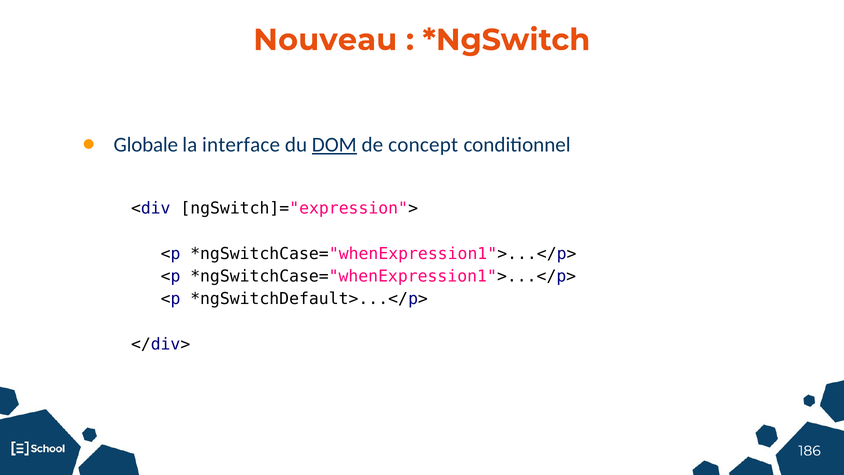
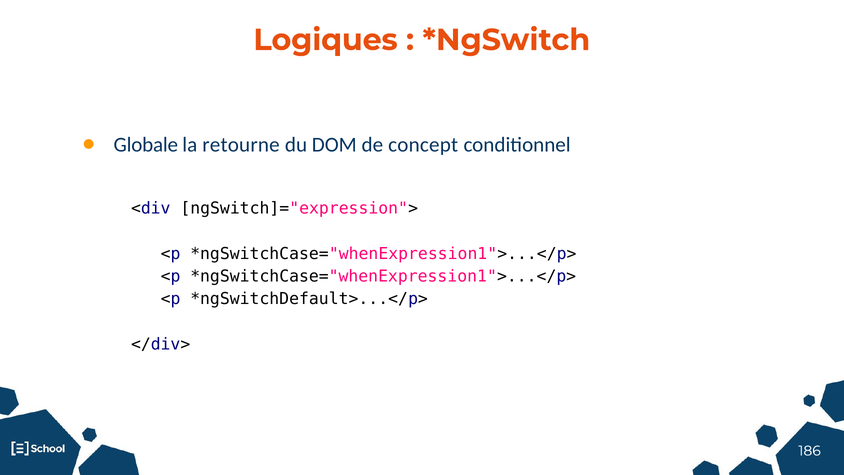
Nouveau: Nouveau -> Logiques
interface: interface -> retourne
DOM underline: present -> none
